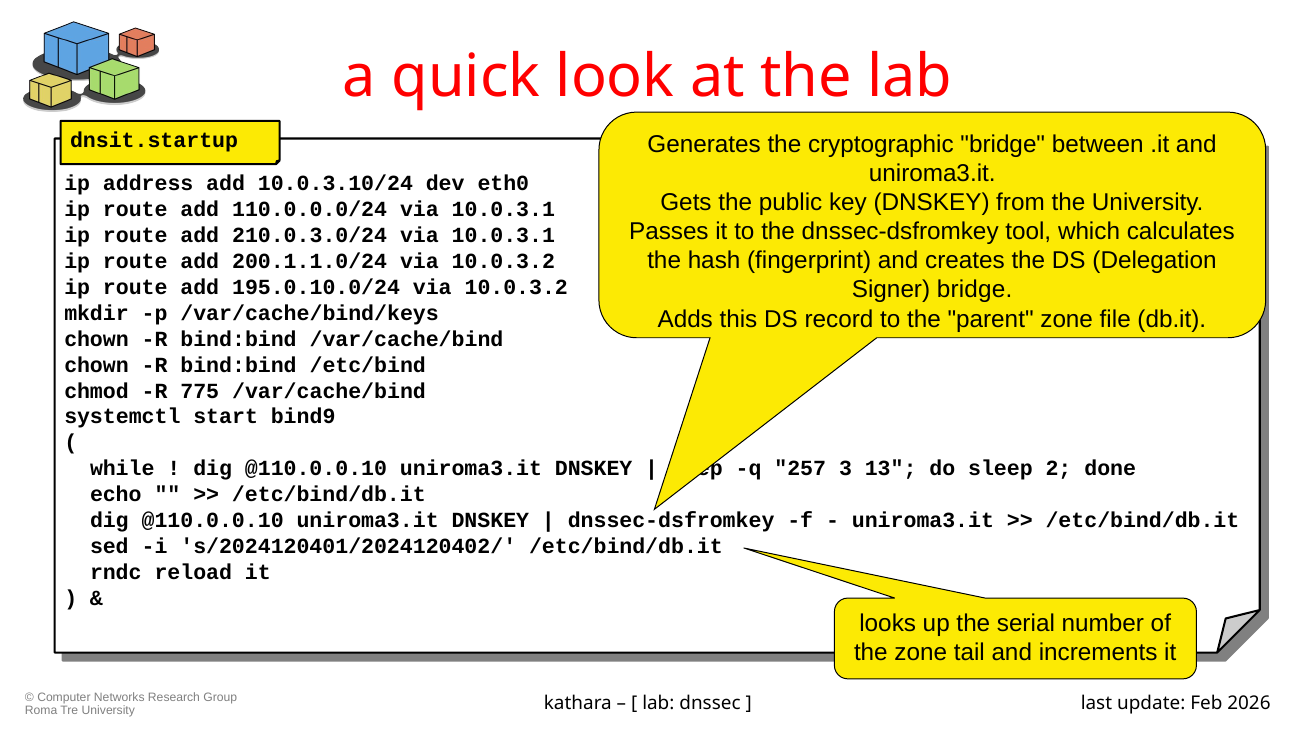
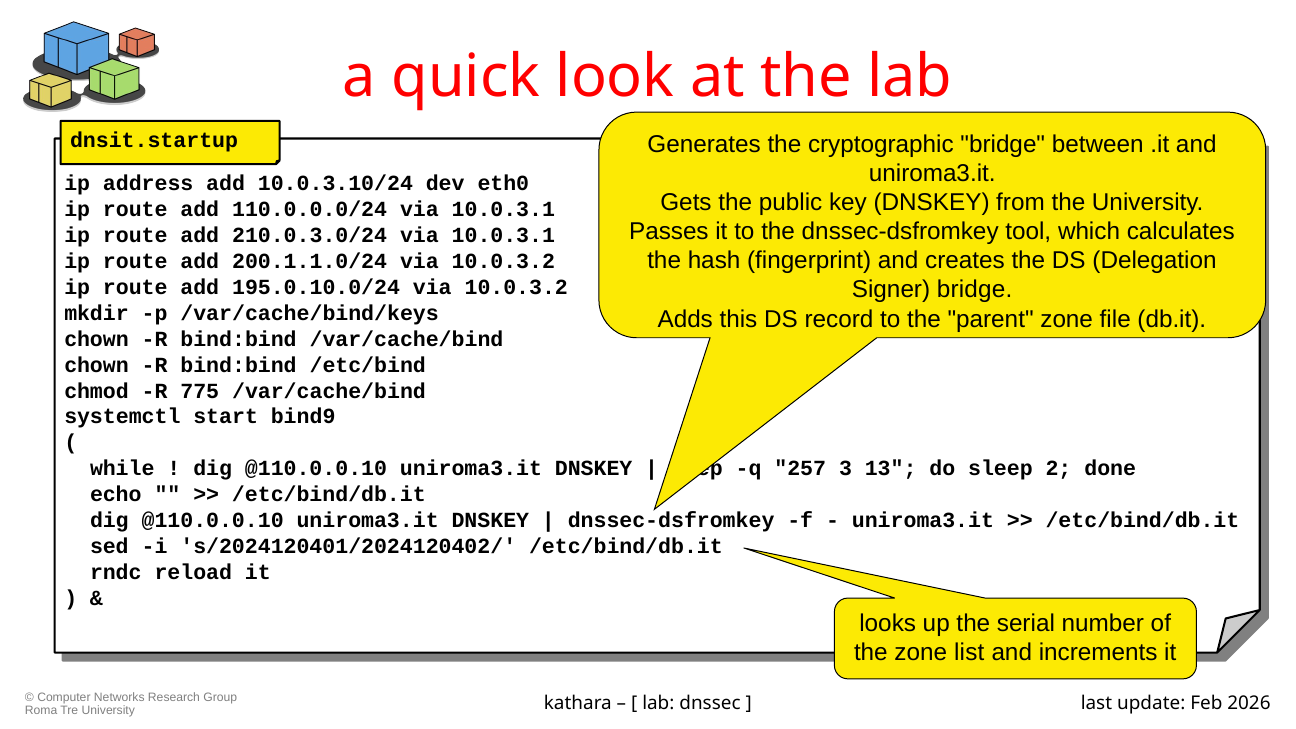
tail: tail -> list
